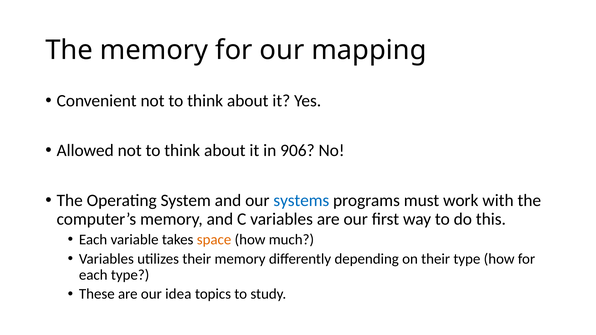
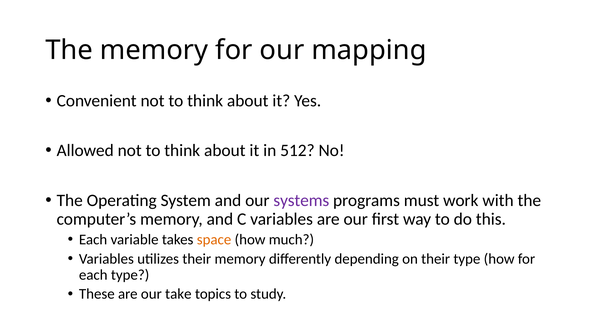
906: 906 -> 512
systems colour: blue -> purple
idea: idea -> take
